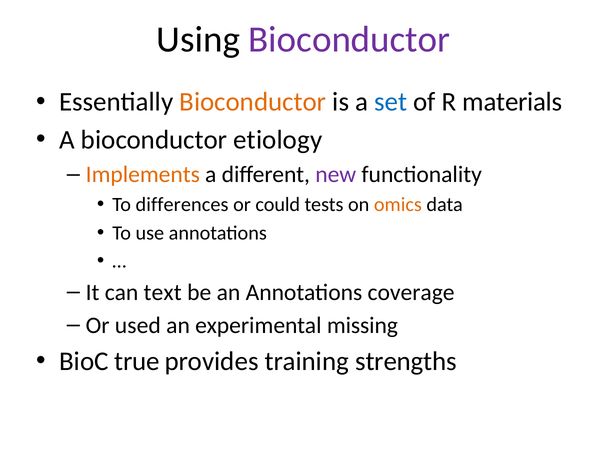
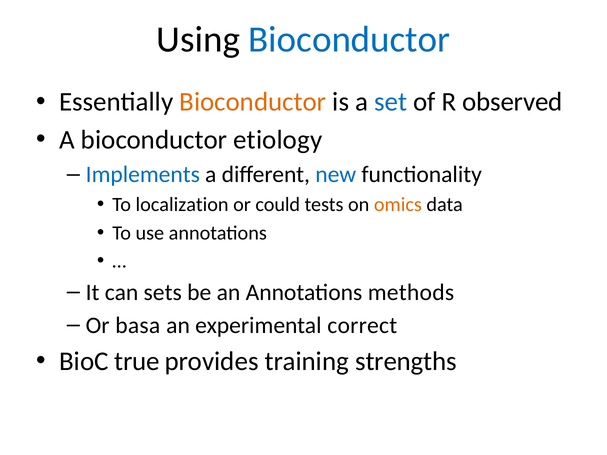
Bioconductor at (349, 40) colour: purple -> blue
materials: materials -> observed
Implements colour: orange -> blue
new colour: purple -> blue
differences: differences -> localization
text: text -> sets
coverage: coverage -> methods
used: used -> basa
missing: missing -> correct
